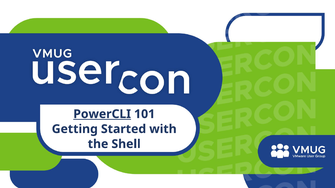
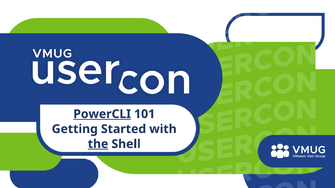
the underline: none -> present
